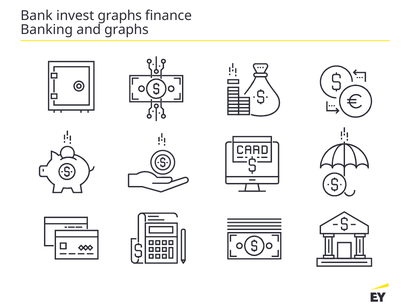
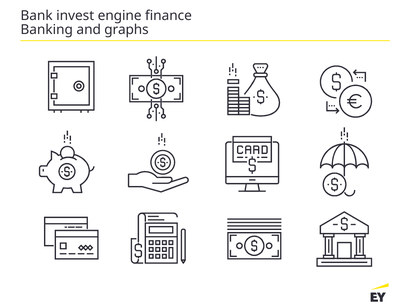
invest graphs: graphs -> engine
